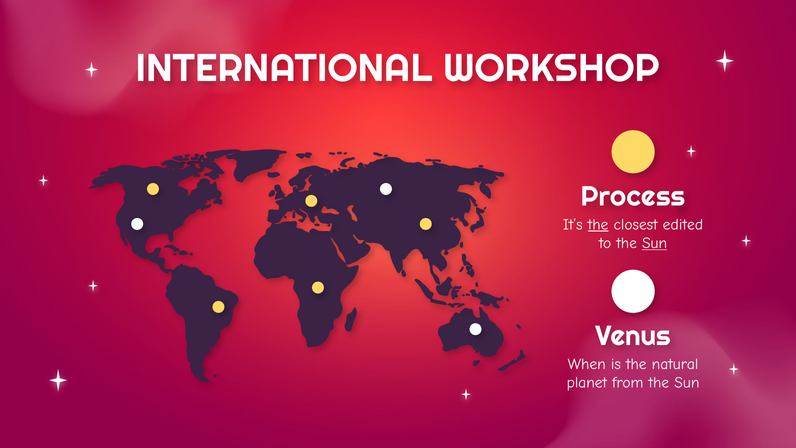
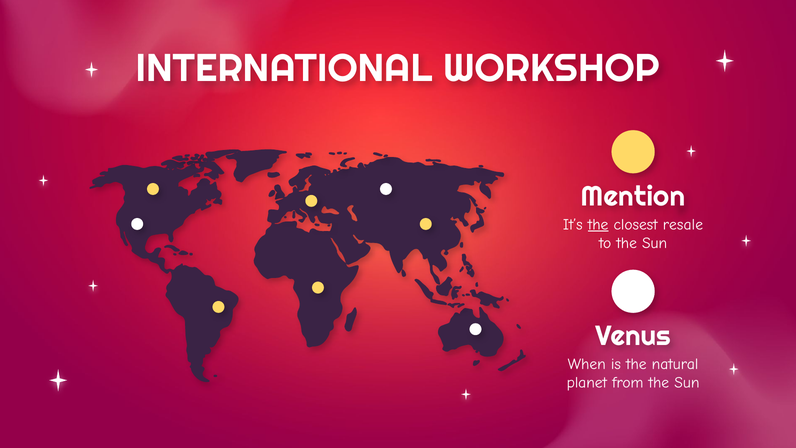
Process: Process -> Mention
edited: edited -> resale
Sun at (655, 243) underline: present -> none
